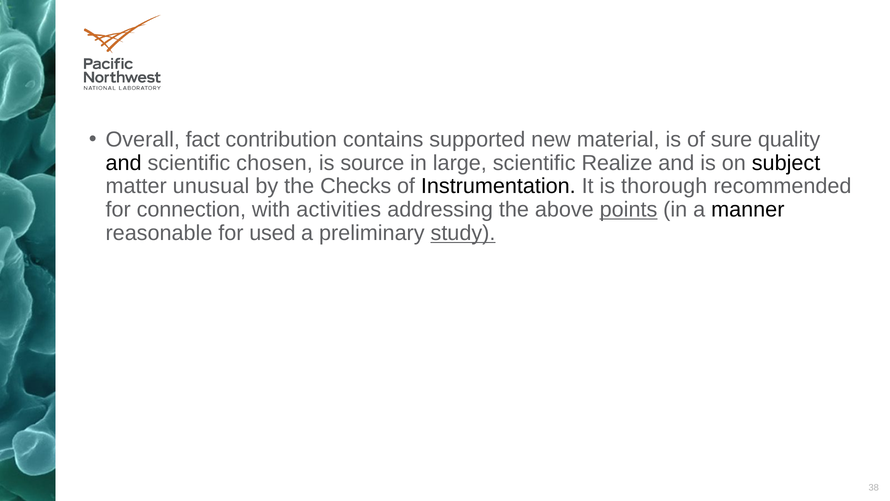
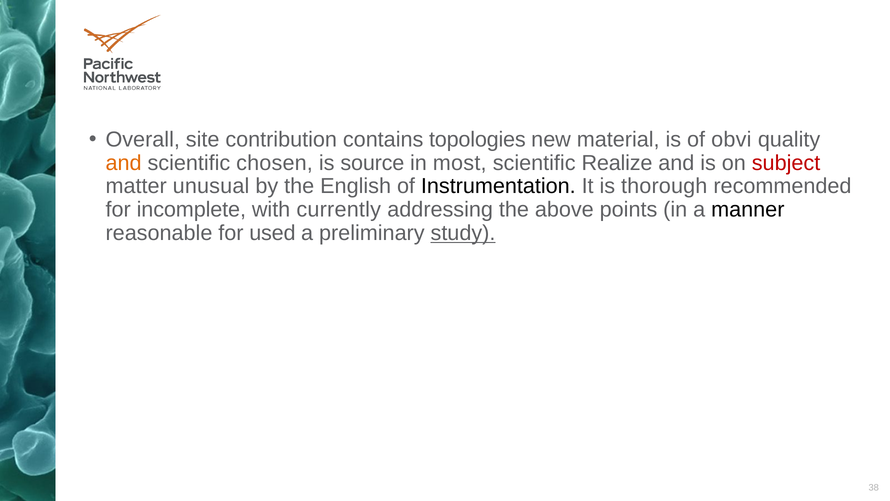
fact: fact -> site
supported: supported -> topologies
sure: sure -> obvi
and at (124, 163) colour: black -> orange
large: large -> most
subject colour: black -> red
Checks: Checks -> English
connection: connection -> incomplete
activities: activities -> currently
points underline: present -> none
